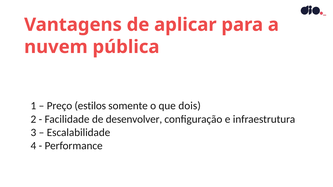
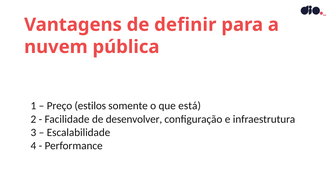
aplicar: aplicar -> definir
dois: dois -> está
